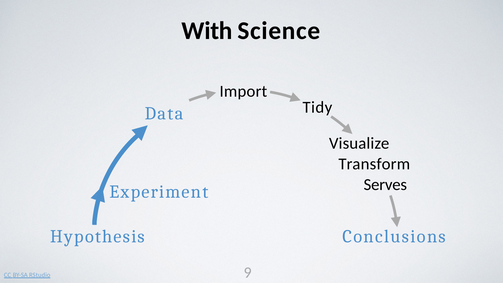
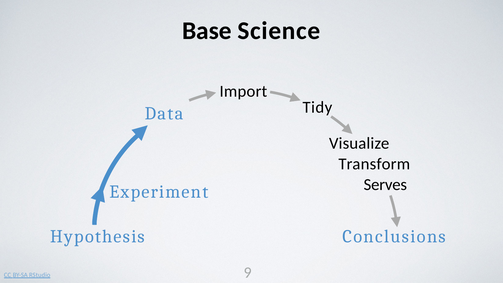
With: With -> Base
